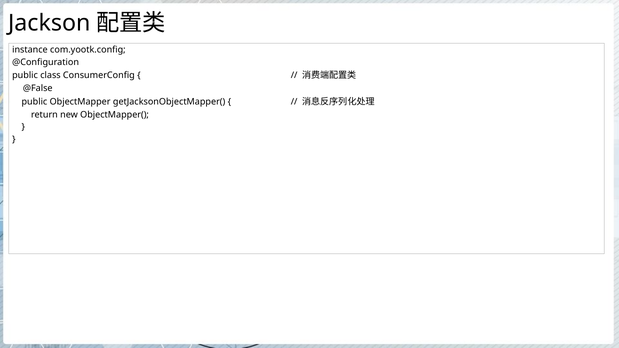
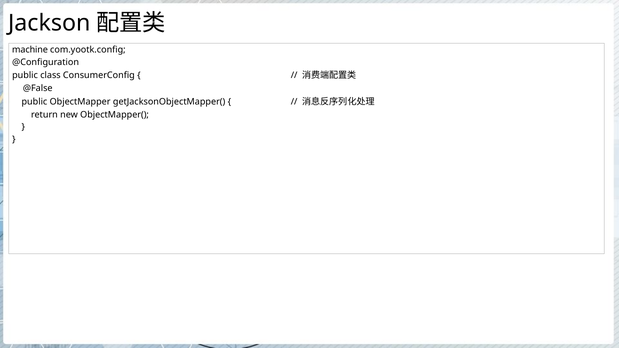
instance: instance -> machine
